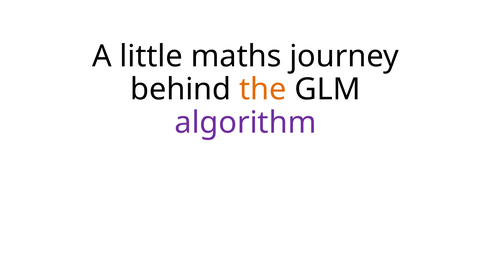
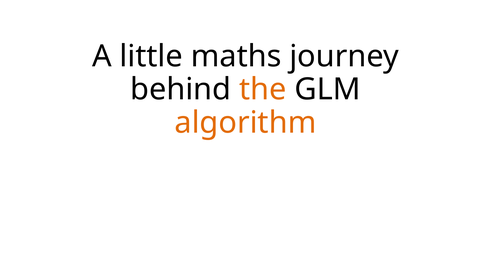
algorithm colour: purple -> orange
